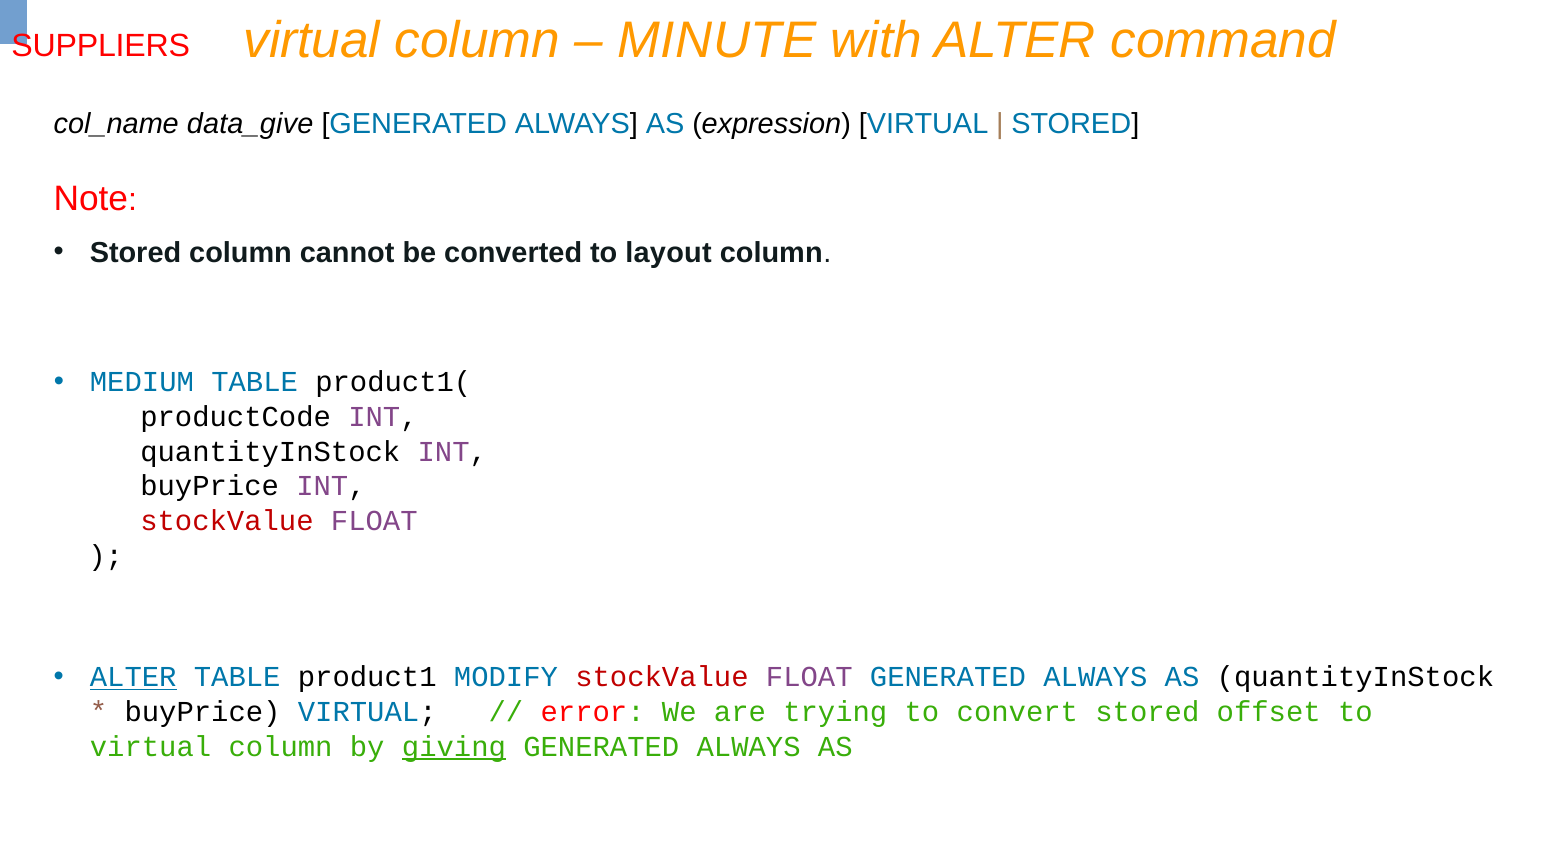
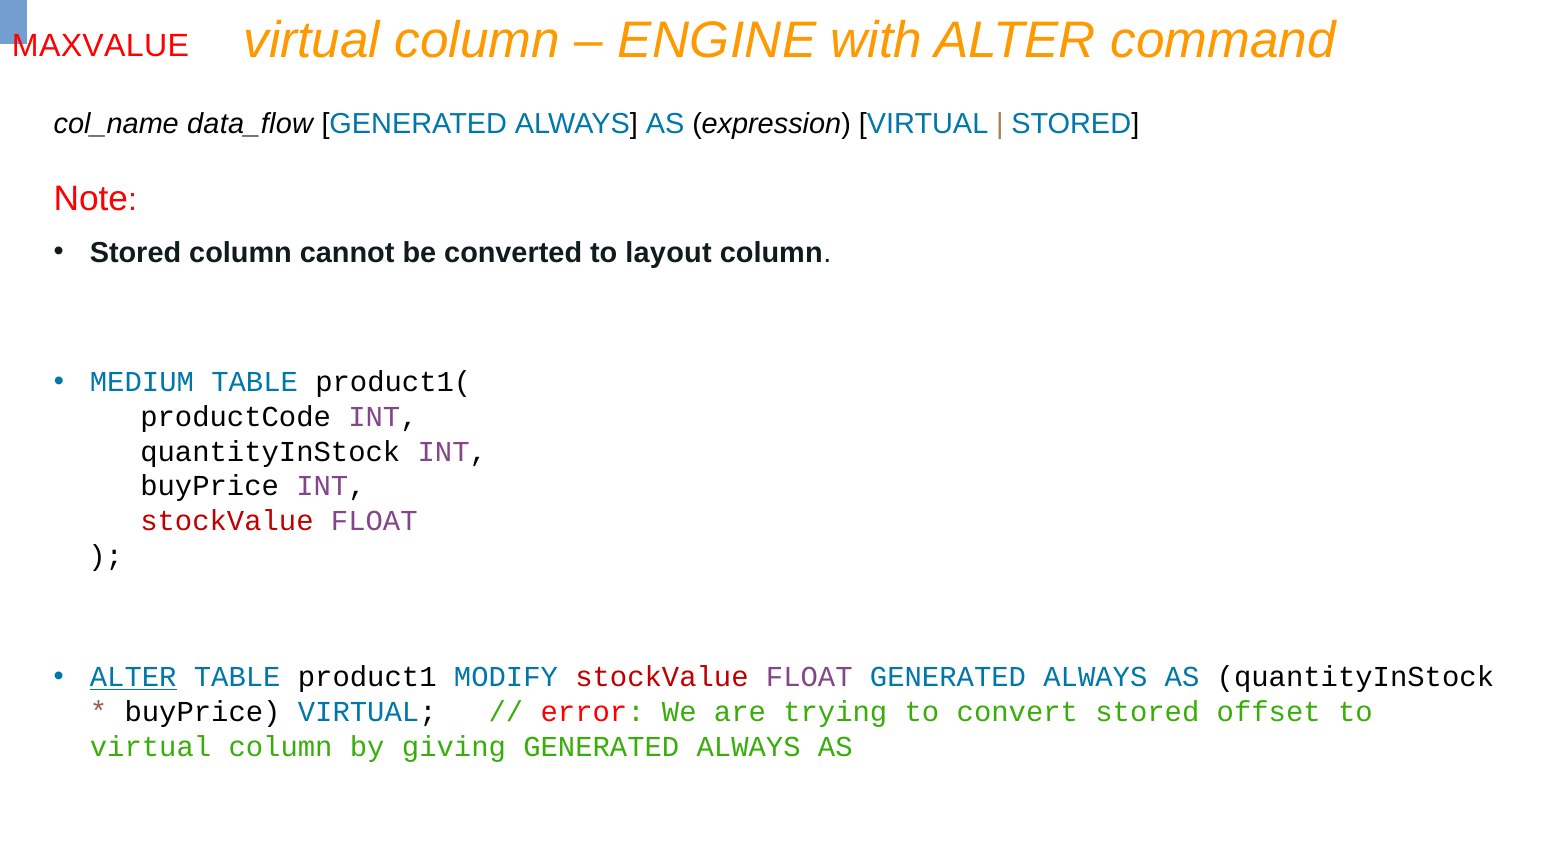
MINUTE: MINUTE -> ENGINE
SUPPLIERS: SUPPLIERS -> MAXVALUE
data_give: data_give -> data_flow
giving underline: present -> none
